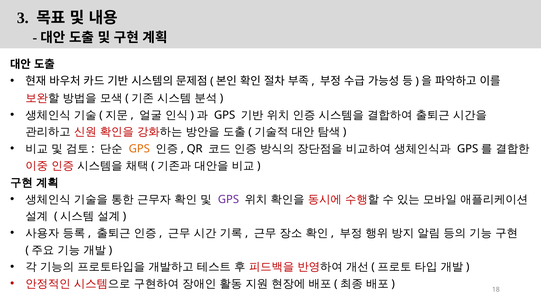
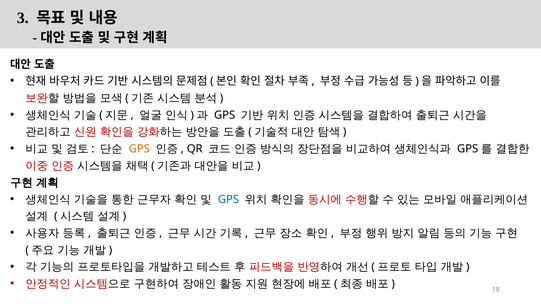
GPS at (228, 200) colour: purple -> blue
